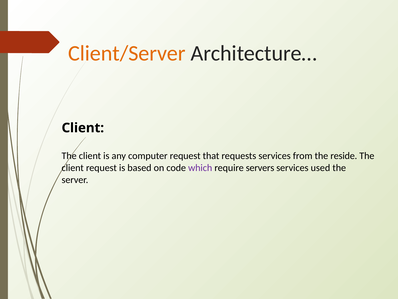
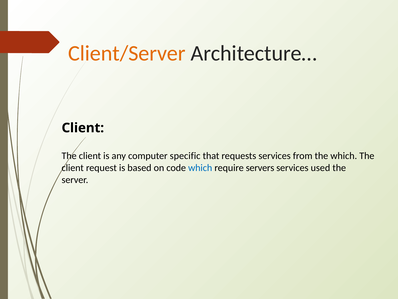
computer request: request -> specific
the reside: reside -> which
which at (200, 167) colour: purple -> blue
